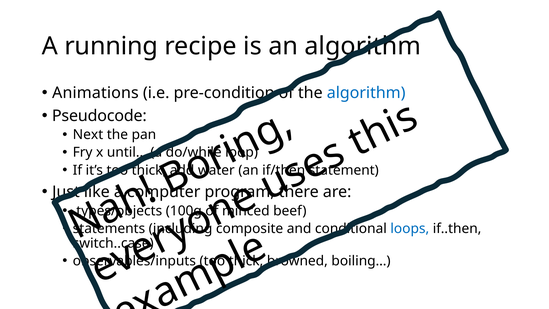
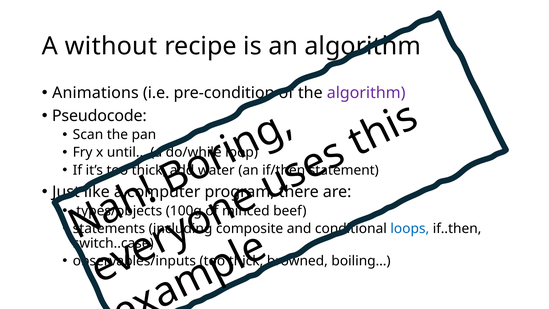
running: running -> without
algorithm at (366, 93) colour: blue -> purple
Next: Next -> Scan
